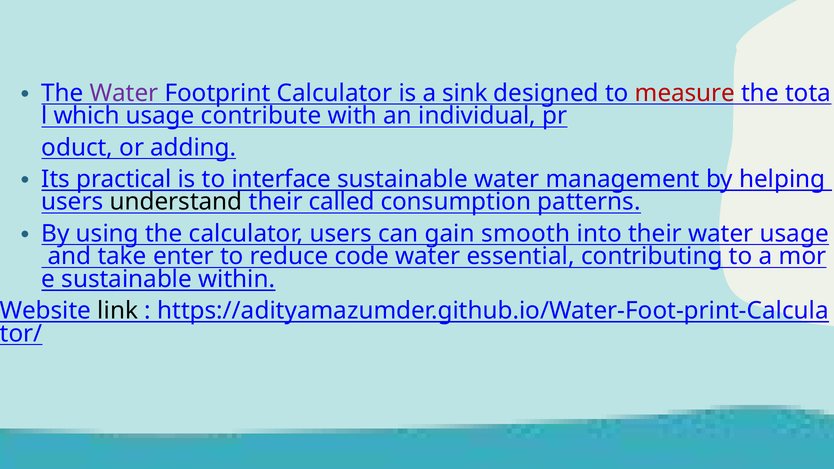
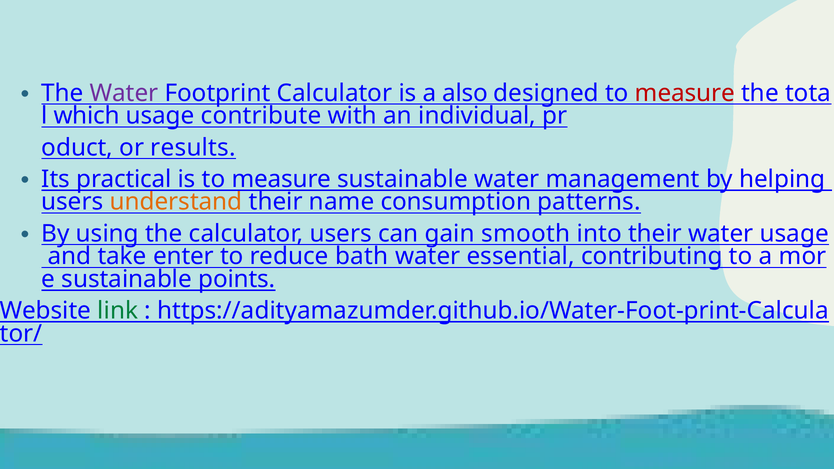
sink: sink -> also
adding: adding -> results
is to interface: interface -> measure
understand colour: black -> orange
called: called -> name
code: code -> bath
within: within -> points
link colour: black -> green
